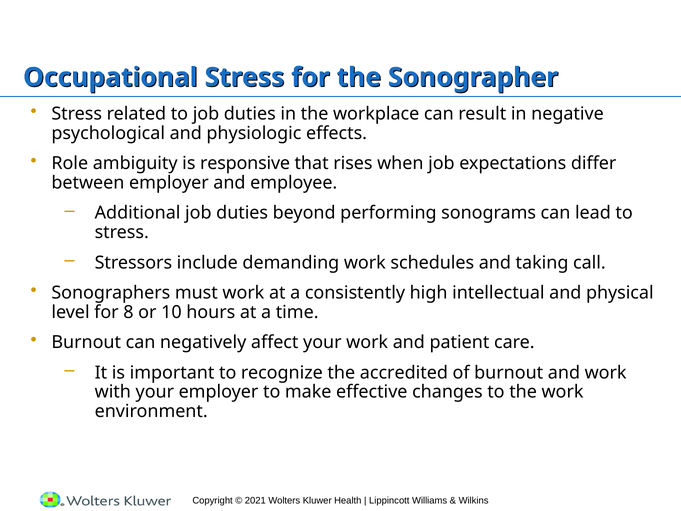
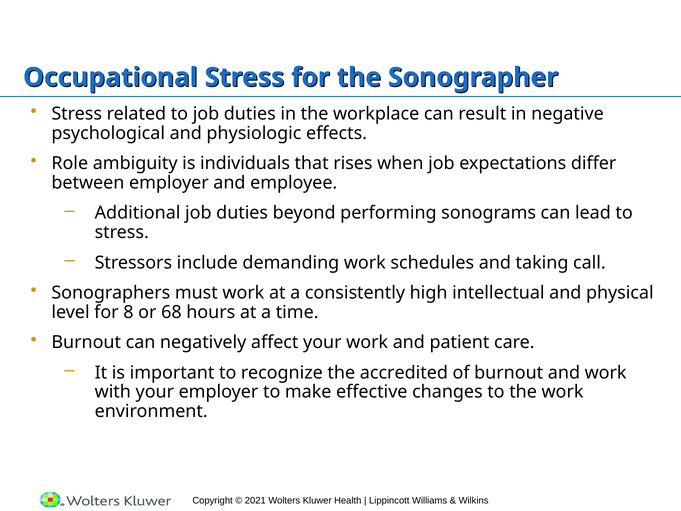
responsive: responsive -> individuals
10: 10 -> 68
